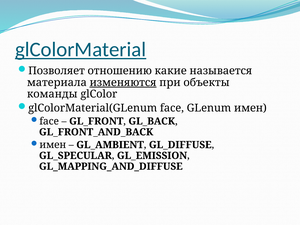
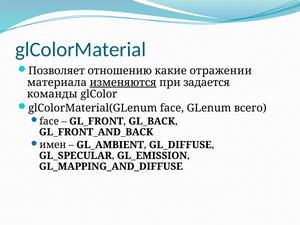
glColorMaterial underline: present -> none
называется: называется -> отражении
объекты: объекты -> задается
GLenum имен: имен -> всего
